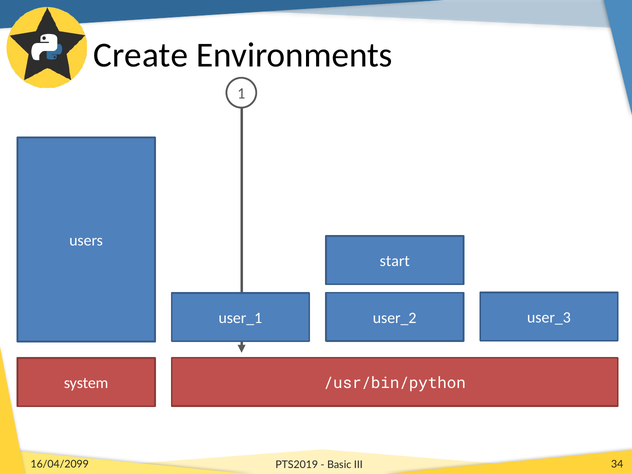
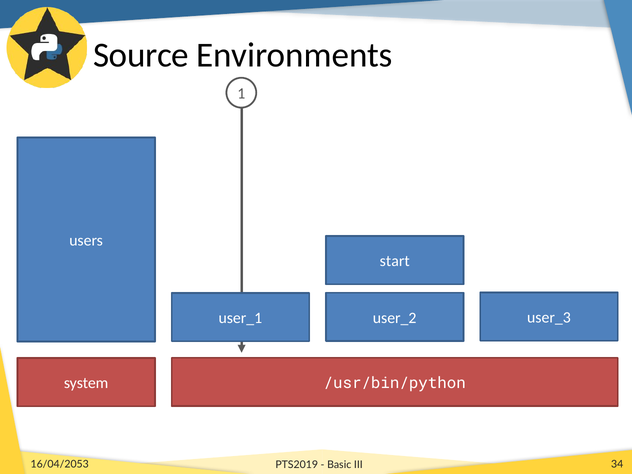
Create: Create -> Source
16/04/2099: 16/04/2099 -> 16/04/2053
